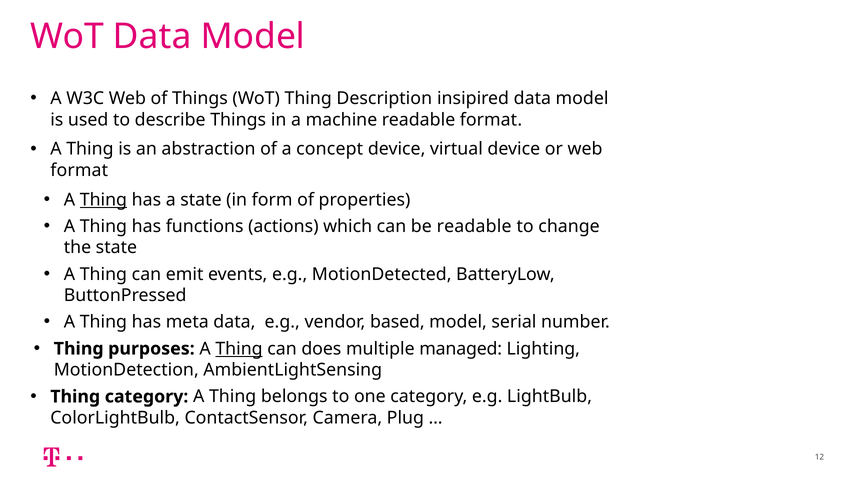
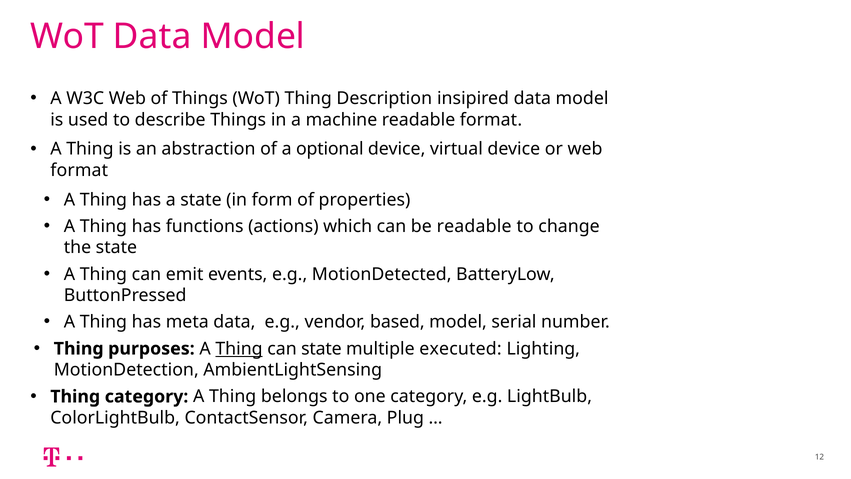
concept: concept -> optional
Thing at (103, 200) underline: present -> none
can does: does -> state
managed: managed -> executed
